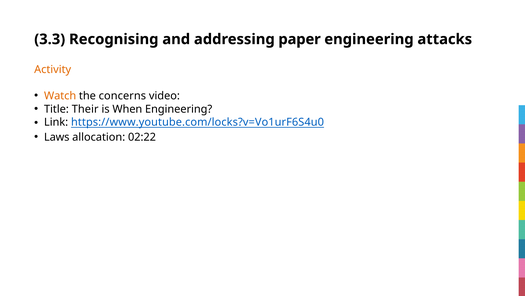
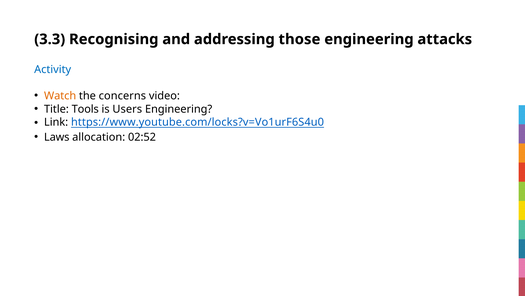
paper: paper -> those
Activity colour: orange -> blue
Their: Their -> Tools
When: When -> Users
02:22: 02:22 -> 02:52
